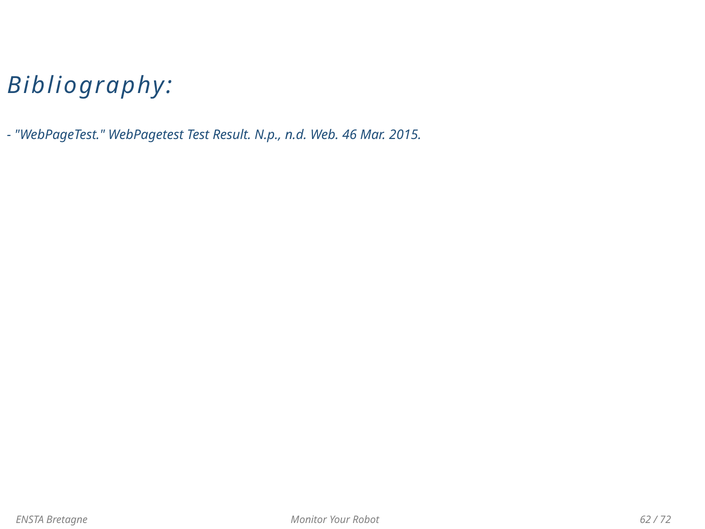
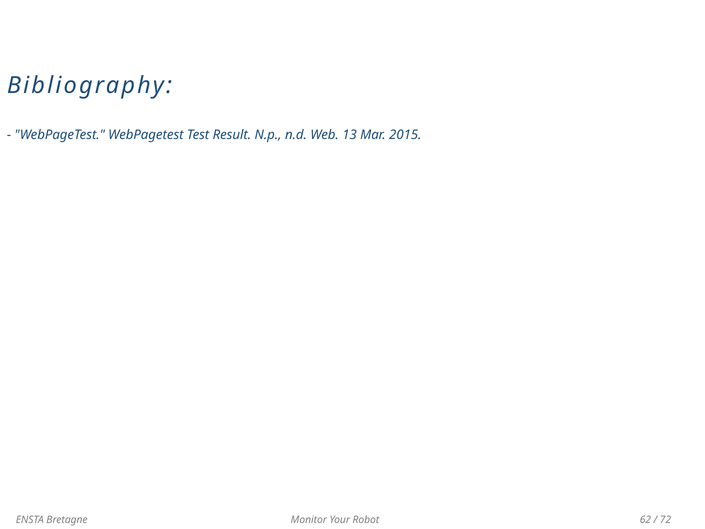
46: 46 -> 13
